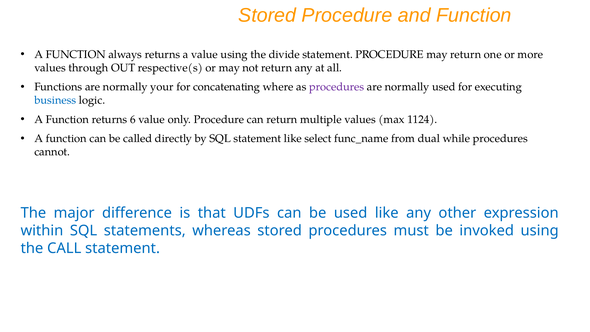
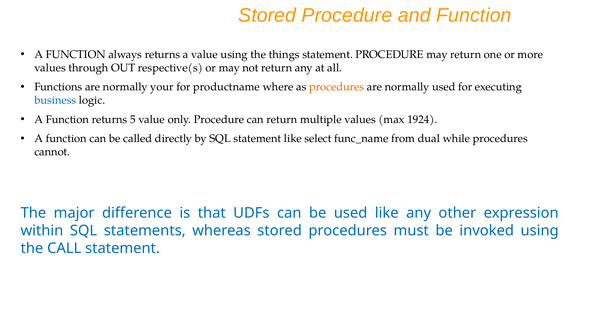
divide: divide -> things
concatenating: concatenating -> productname
procedures at (337, 87) colour: purple -> orange
6: 6 -> 5
1124: 1124 -> 1924
